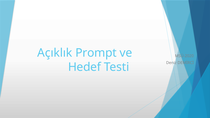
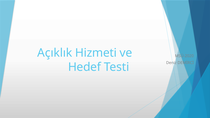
Prompt: Prompt -> Hizmeti
